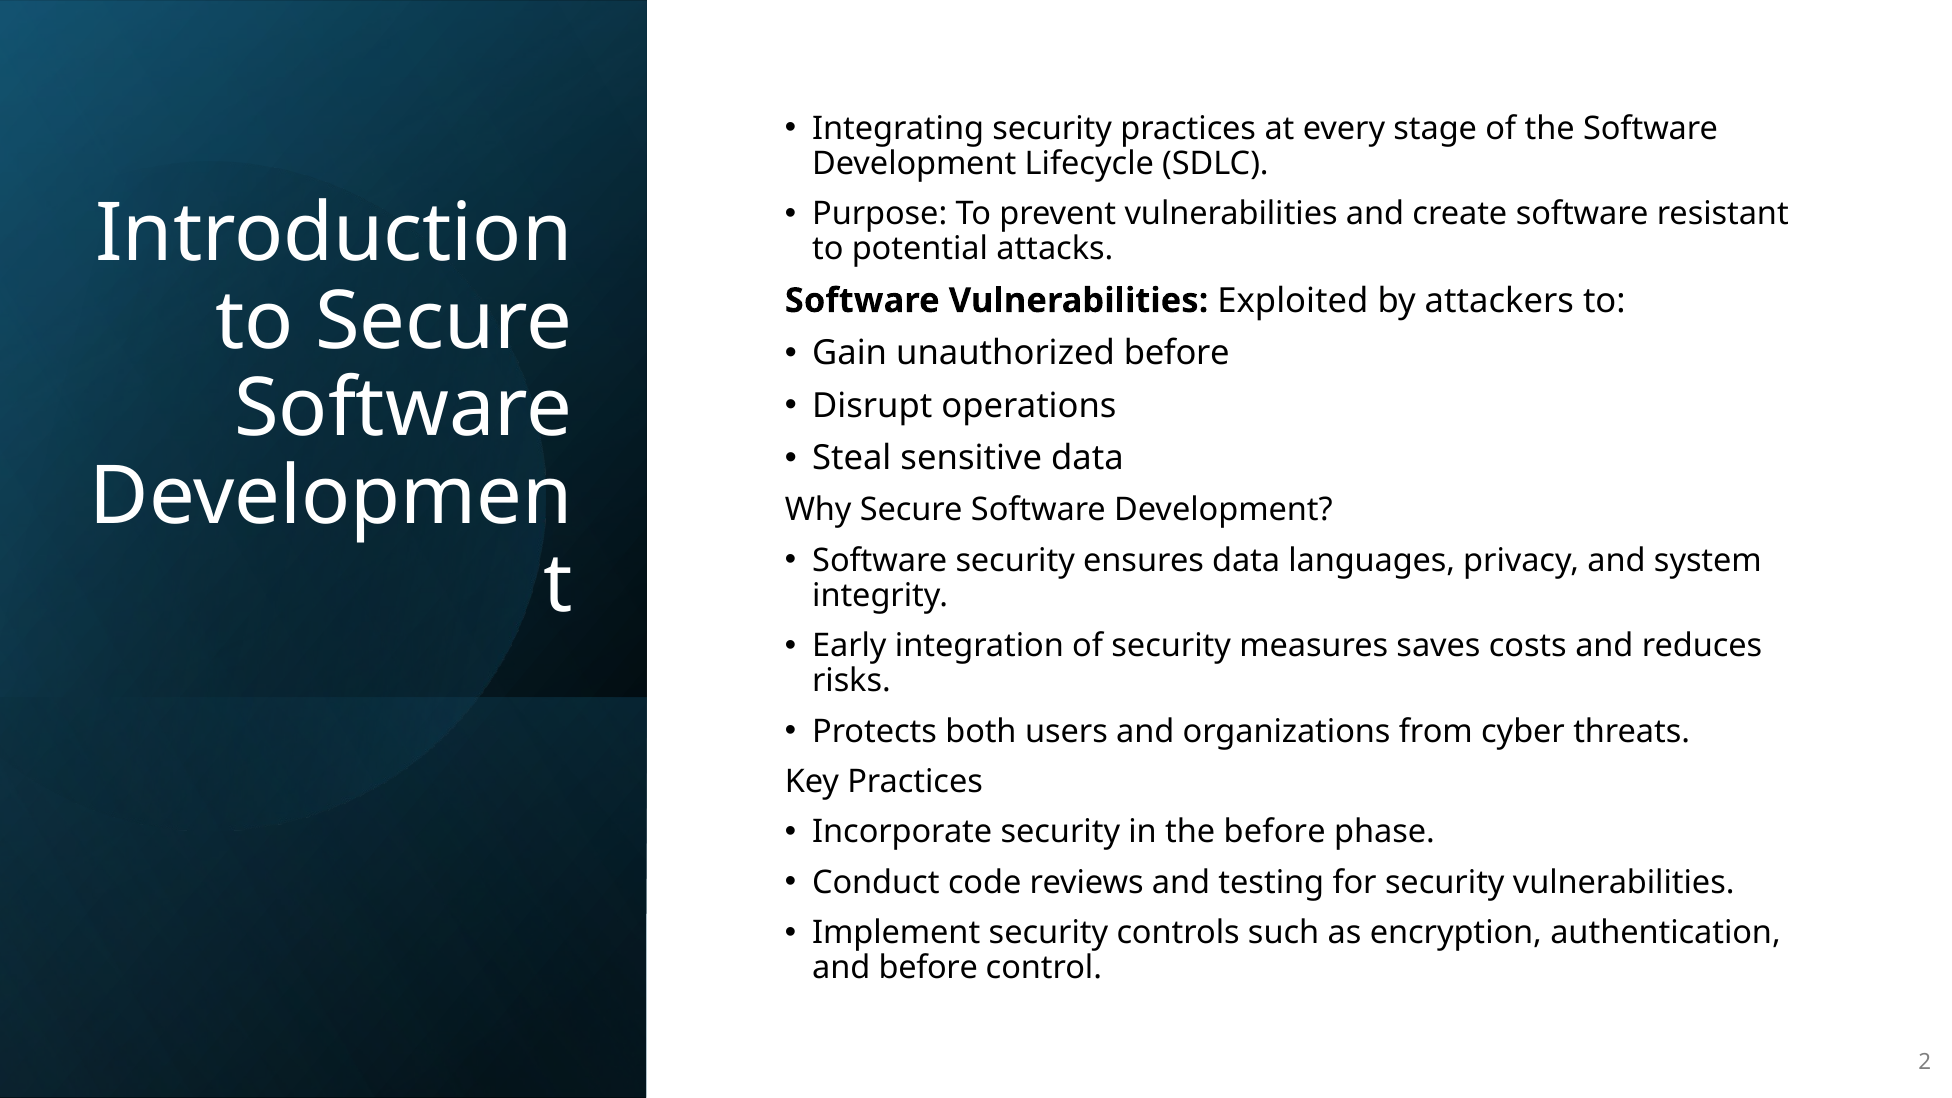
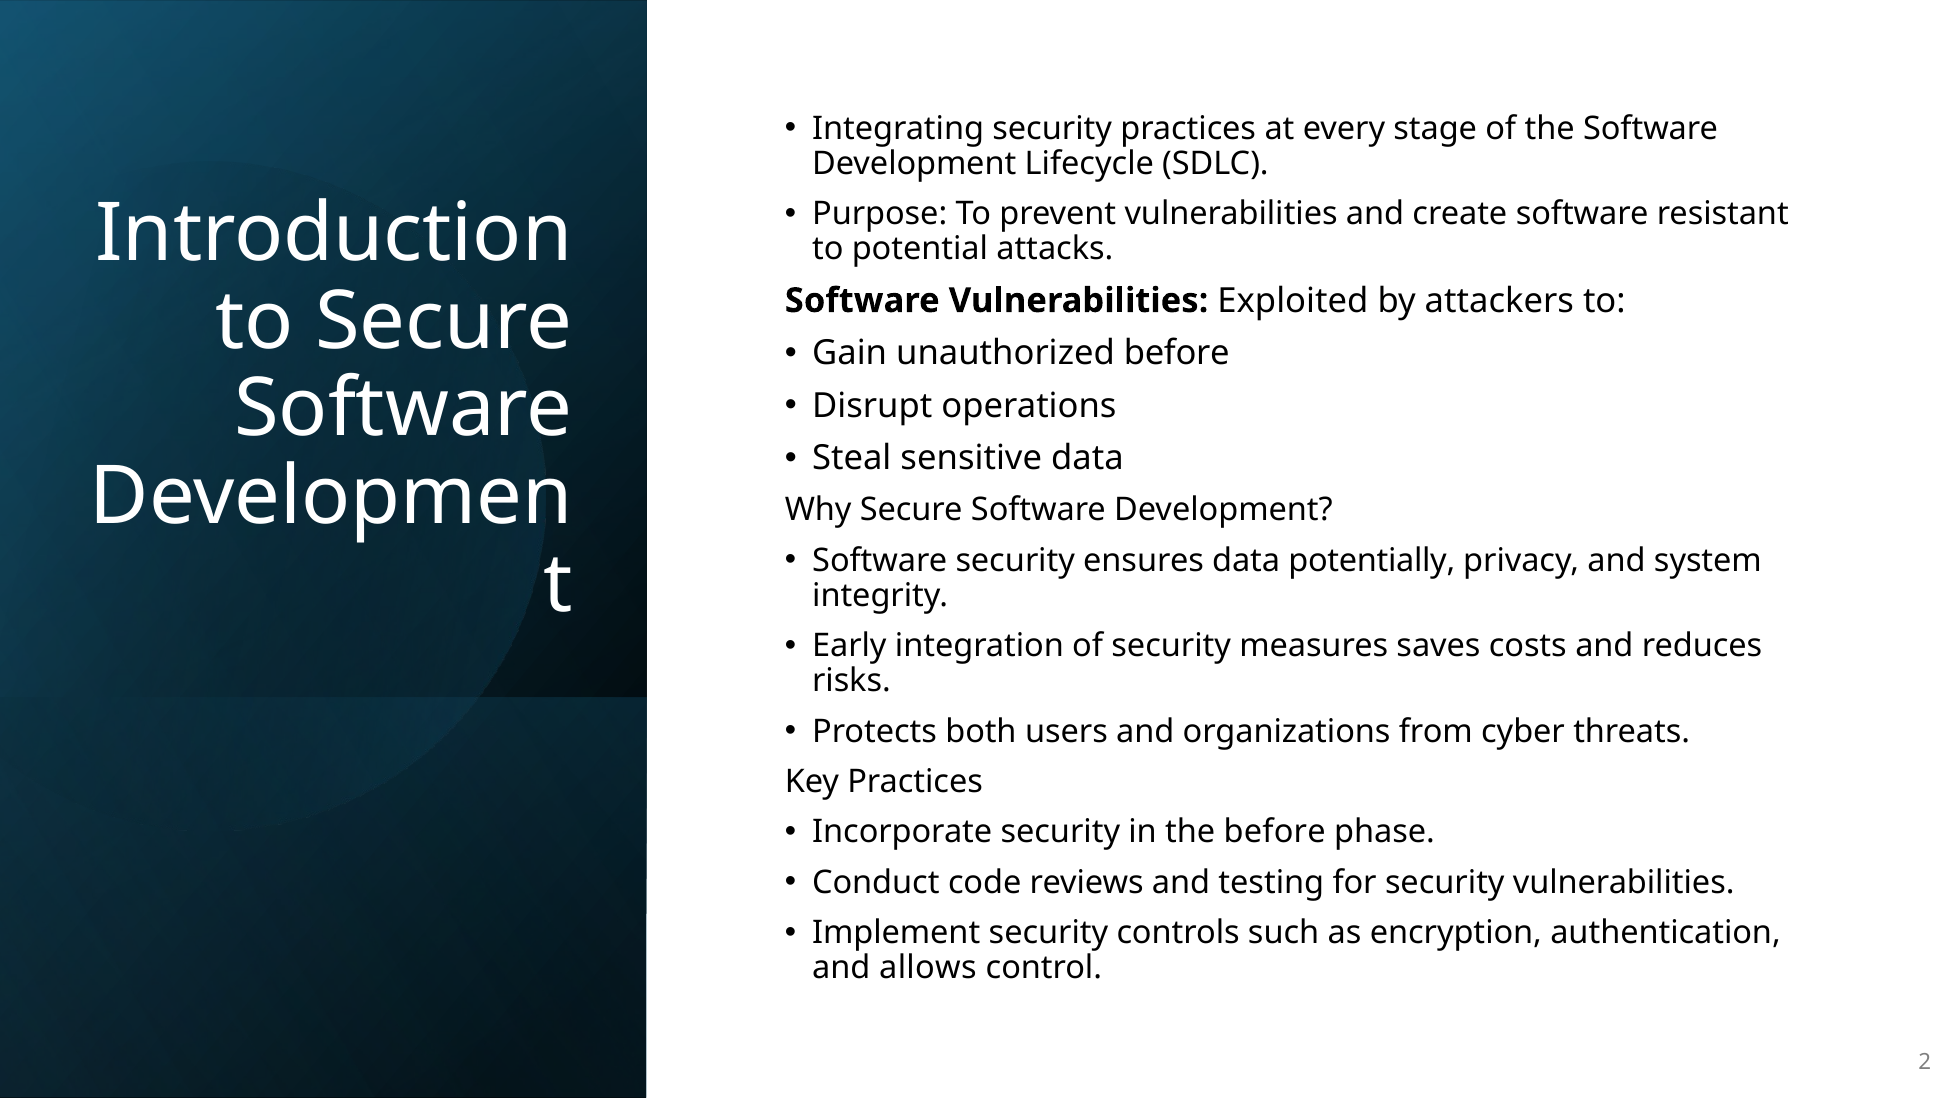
languages: languages -> potentially
and before: before -> allows
